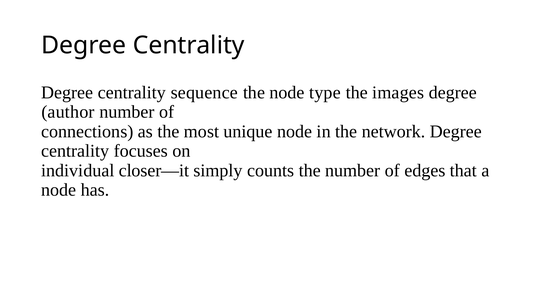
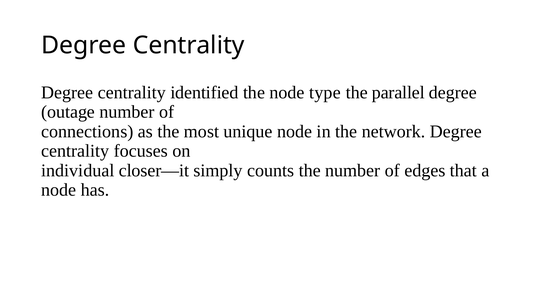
sequence: sequence -> identified
images: images -> parallel
author: author -> outage
